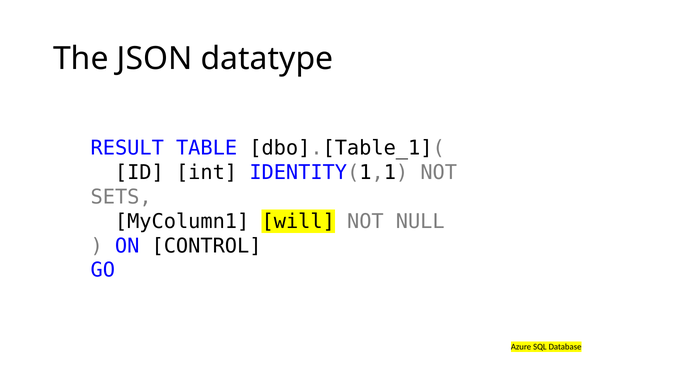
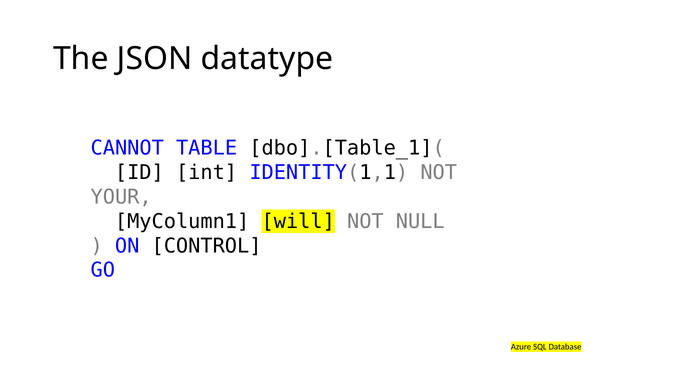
RESULT: RESULT -> CANNOT
SETS: SETS -> YOUR
